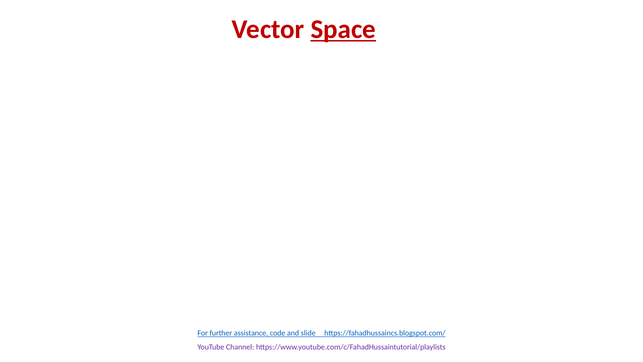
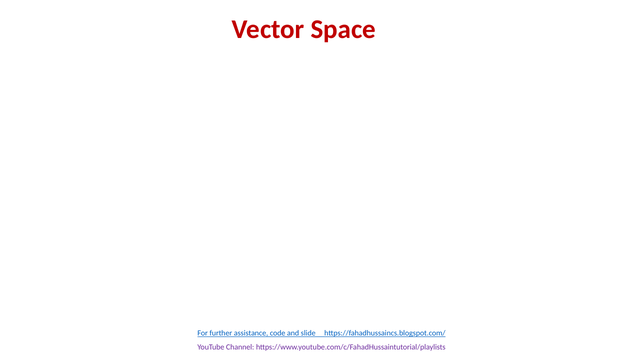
Space underline: present -> none
